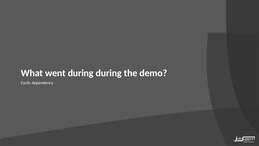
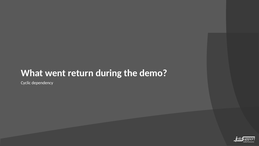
went during: during -> return
